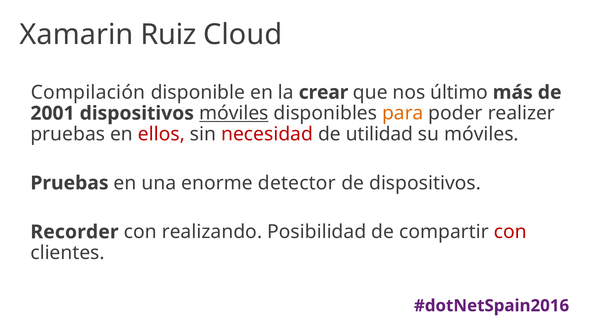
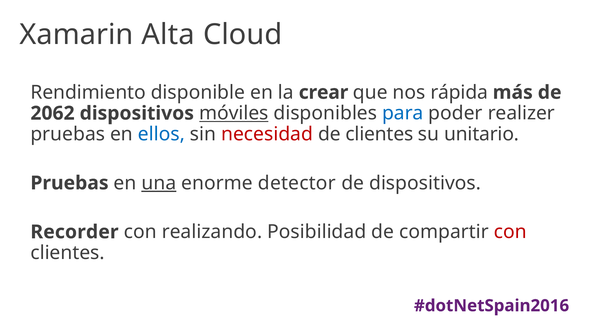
Ruiz: Ruiz -> Alta
Compilación: Compilación -> Rendimiento
último: último -> rápida
2001: 2001 -> 2062
para colour: orange -> blue
ellos colour: red -> blue
de utilidad: utilidad -> clientes
su móviles: móviles -> unitario
una underline: none -> present
